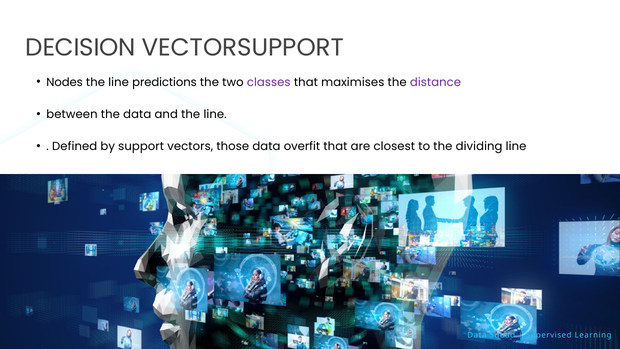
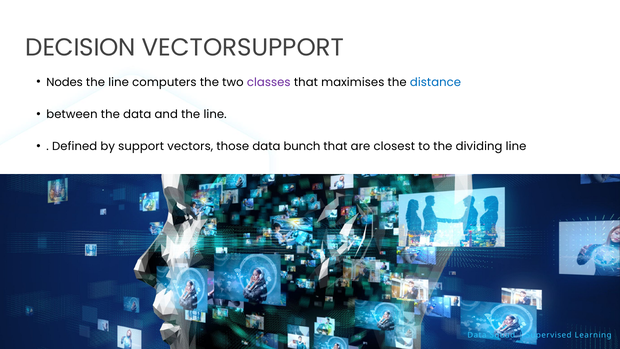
predictions: predictions -> computers
distance colour: purple -> blue
overfit: overfit -> bunch
